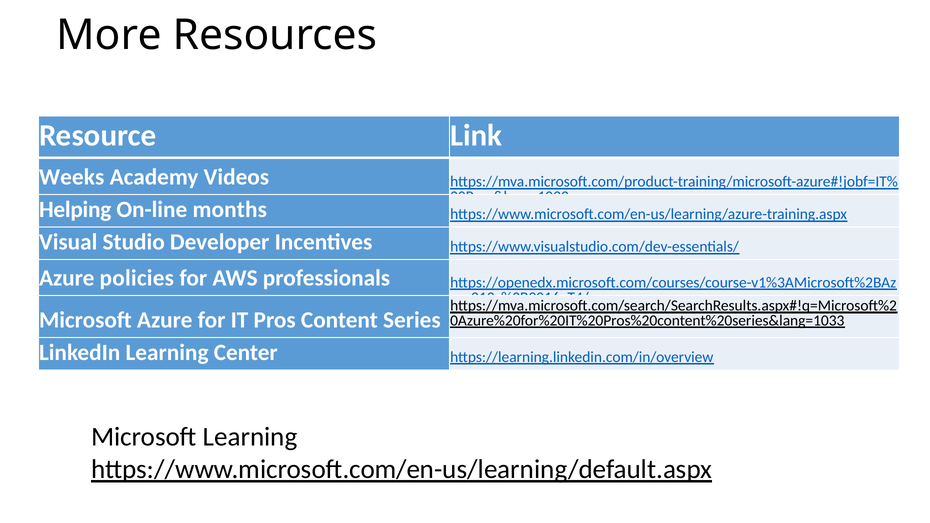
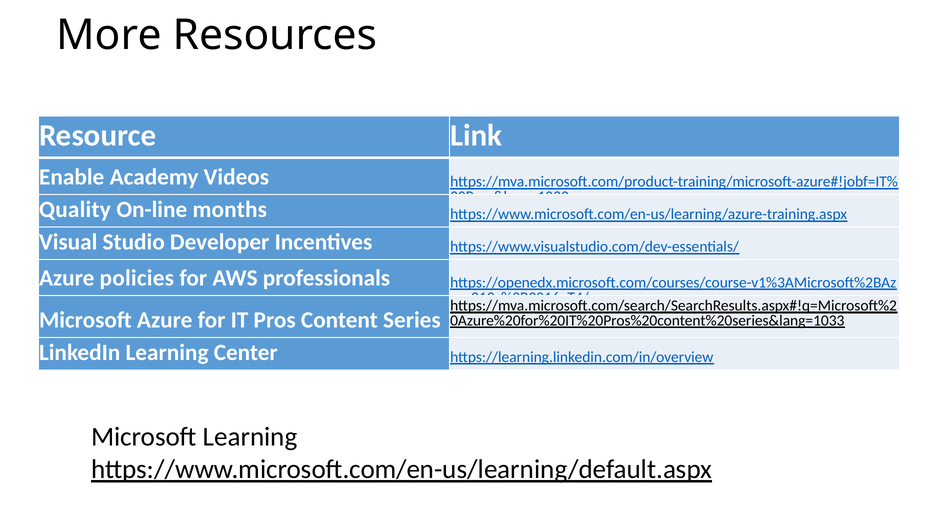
Weeks: Weeks -> Enable
Helping: Helping -> Quality
